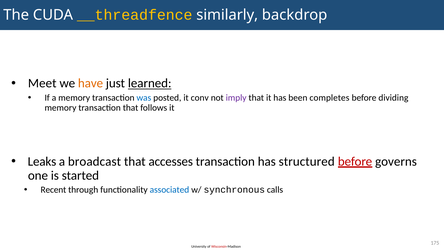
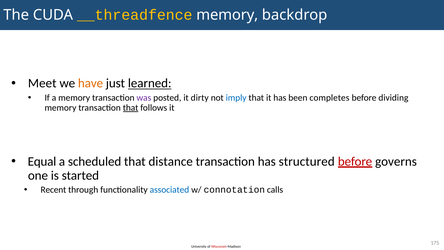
__threadfence similarly: similarly -> memory
was colour: blue -> purple
conv: conv -> dirty
imply colour: purple -> blue
that at (131, 108) underline: none -> present
Leaks: Leaks -> Equal
broadcast: broadcast -> scheduled
accesses: accesses -> distance
synchronous: synchronous -> connotation
